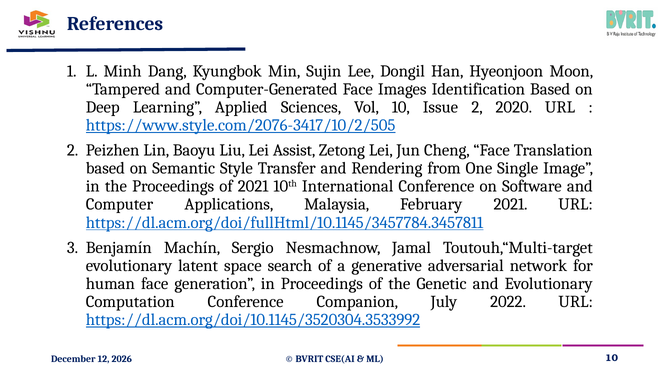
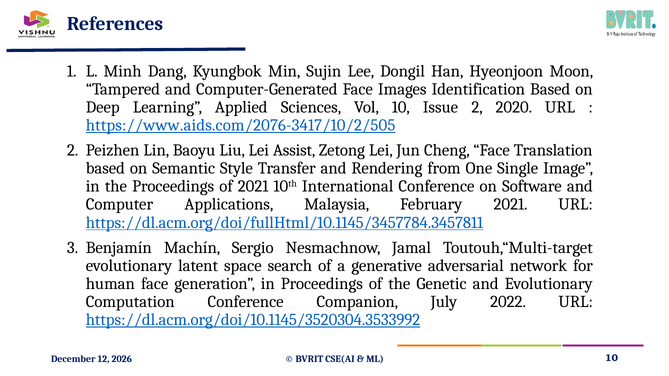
https://www.style.com/2076-3417/10/2/505: https://www.style.com/2076-3417/10/2/505 -> https://www.aids.com/2076-3417/10/2/505
